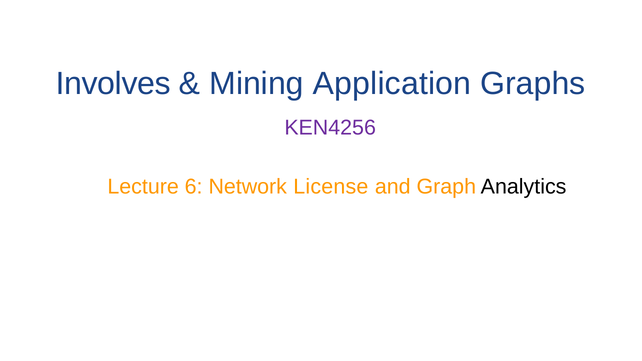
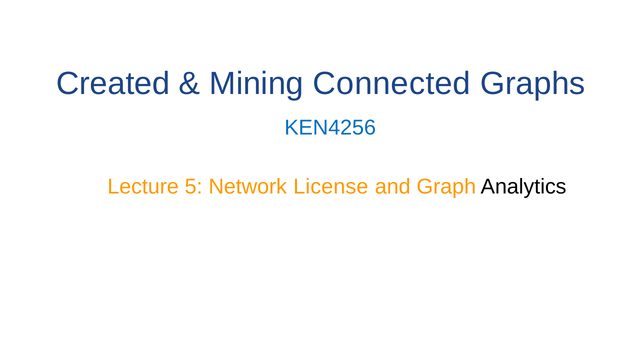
Involves: Involves -> Created
Application: Application -> Connected
KEN4256 colour: purple -> blue
6: 6 -> 5
